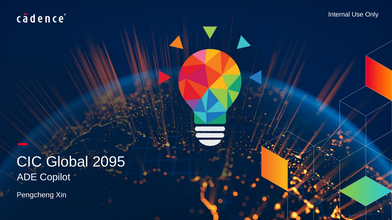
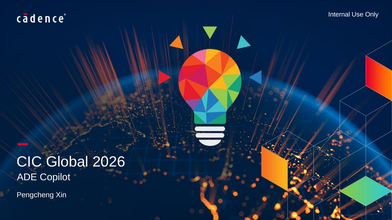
2095: 2095 -> 2026
